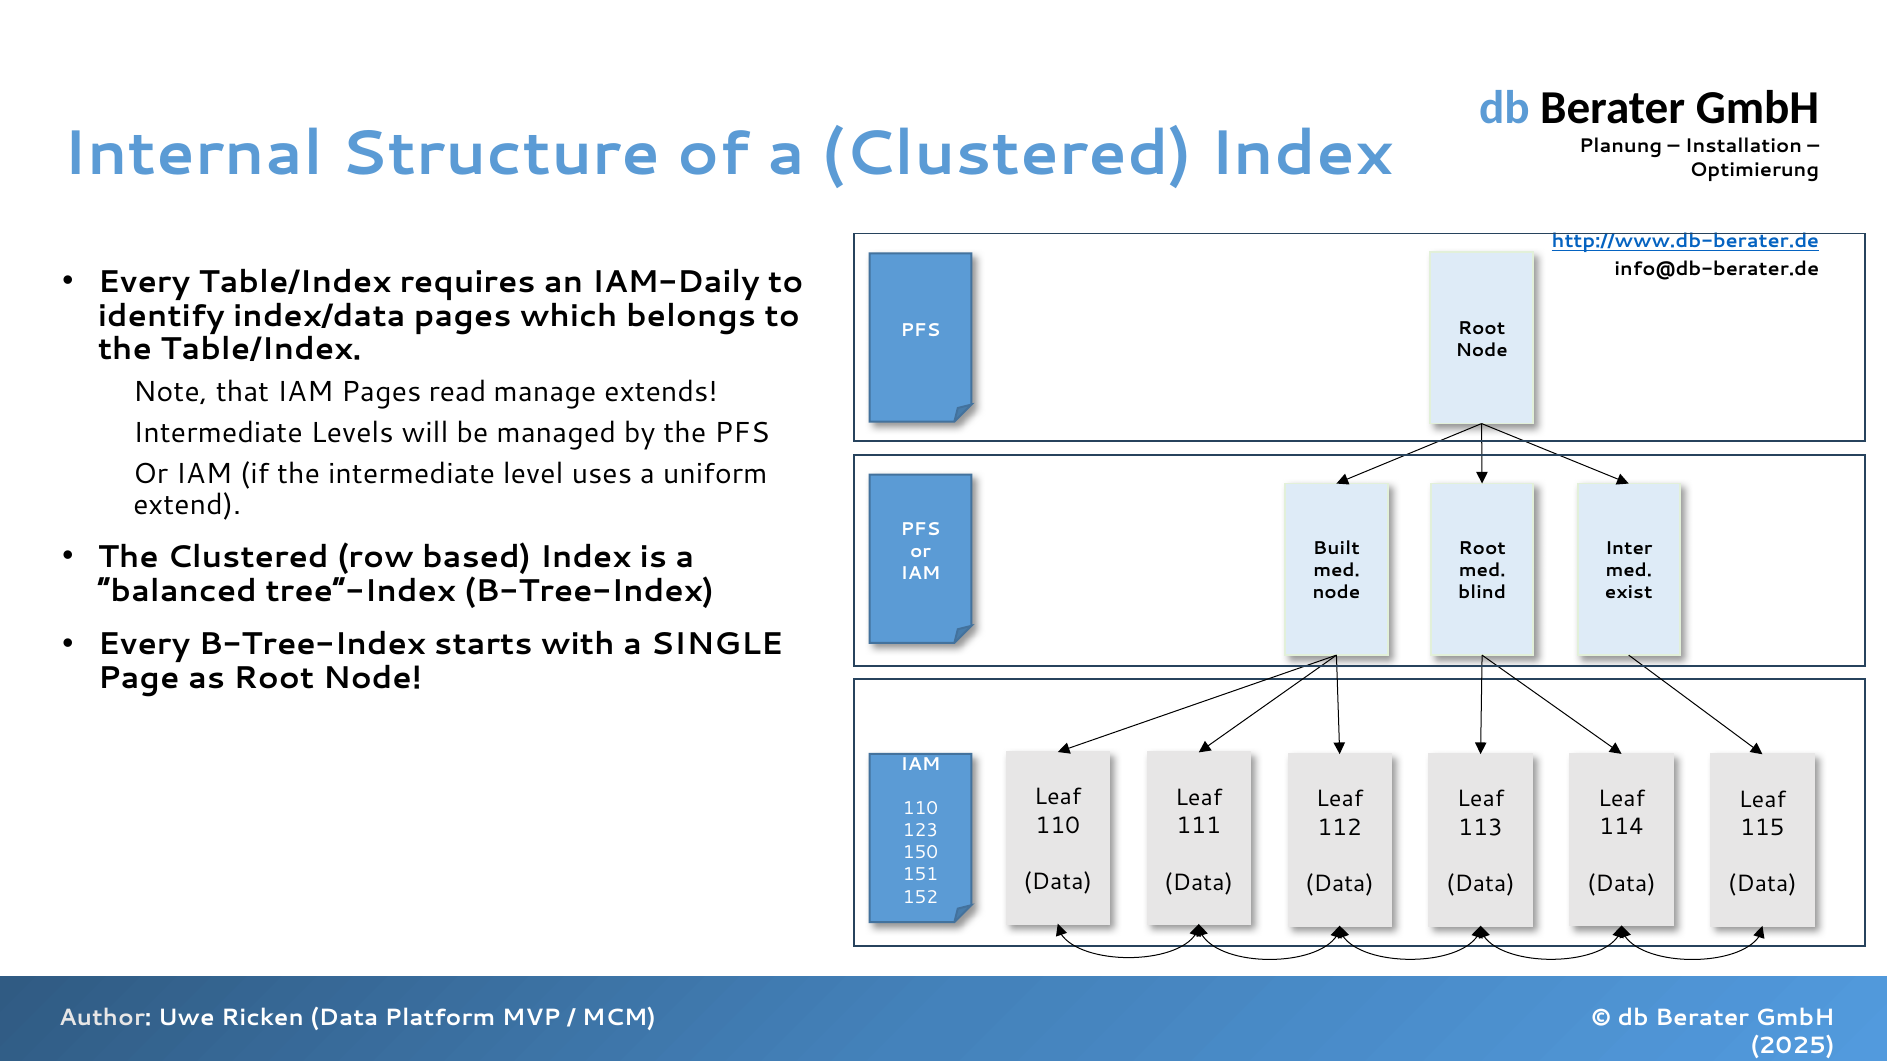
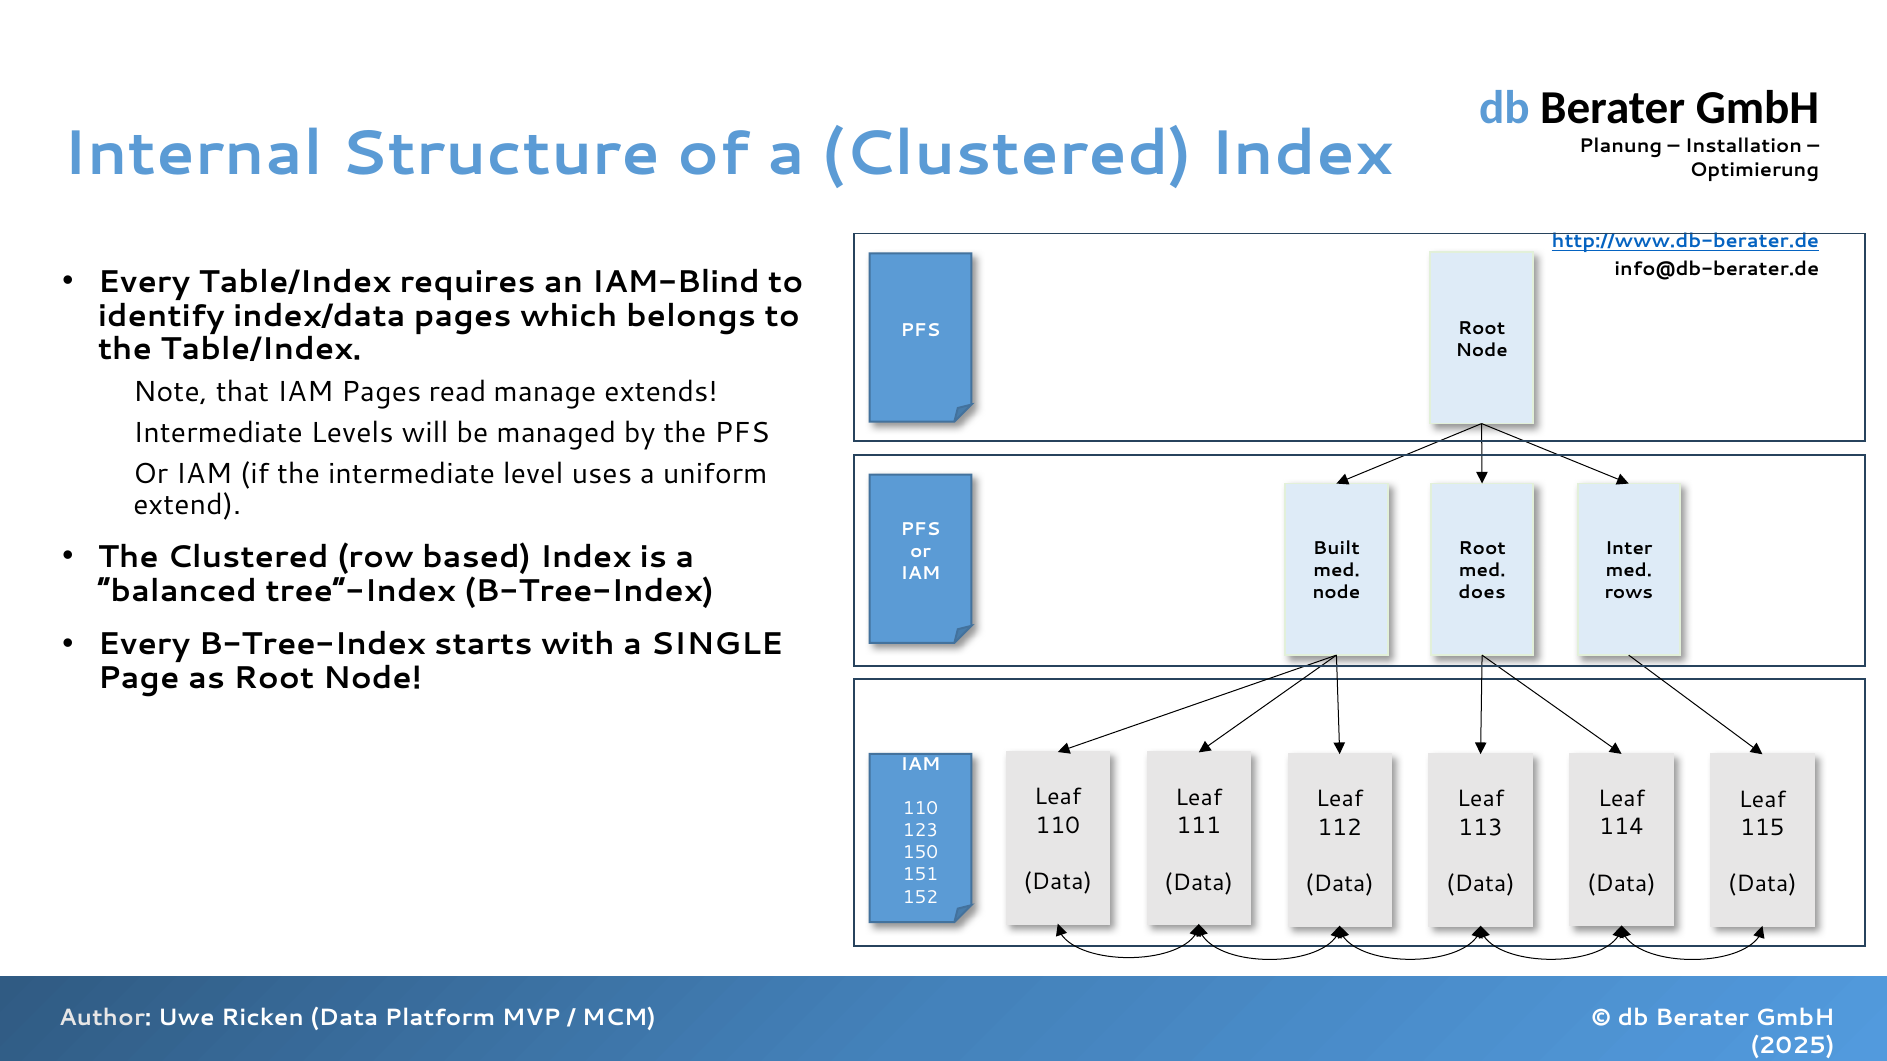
IAM-Daily: IAM-Daily -> IAM-Blind
blind: blind -> does
exist: exist -> rows
